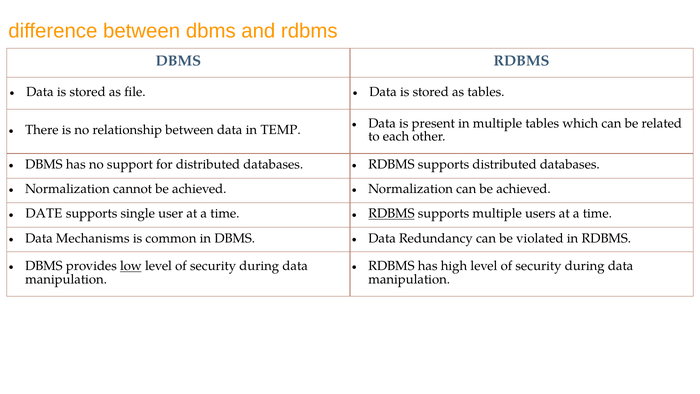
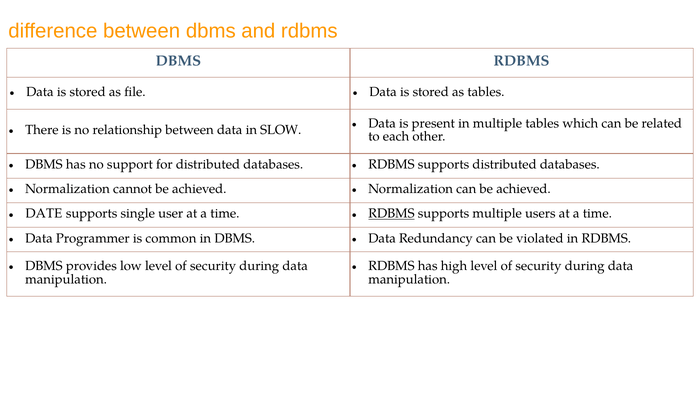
TEMP: TEMP -> SLOW
Mechanisms: Mechanisms -> Programmer
low underline: present -> none
